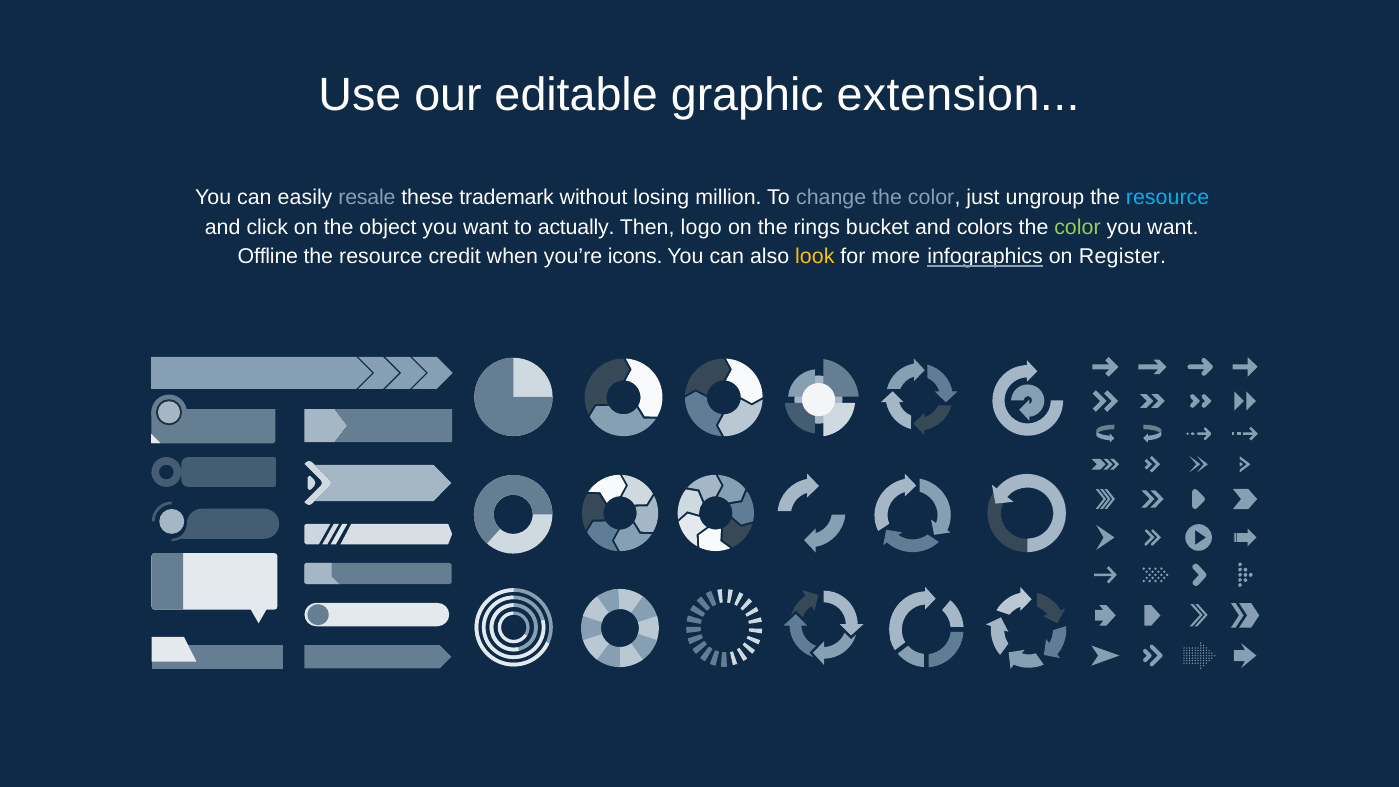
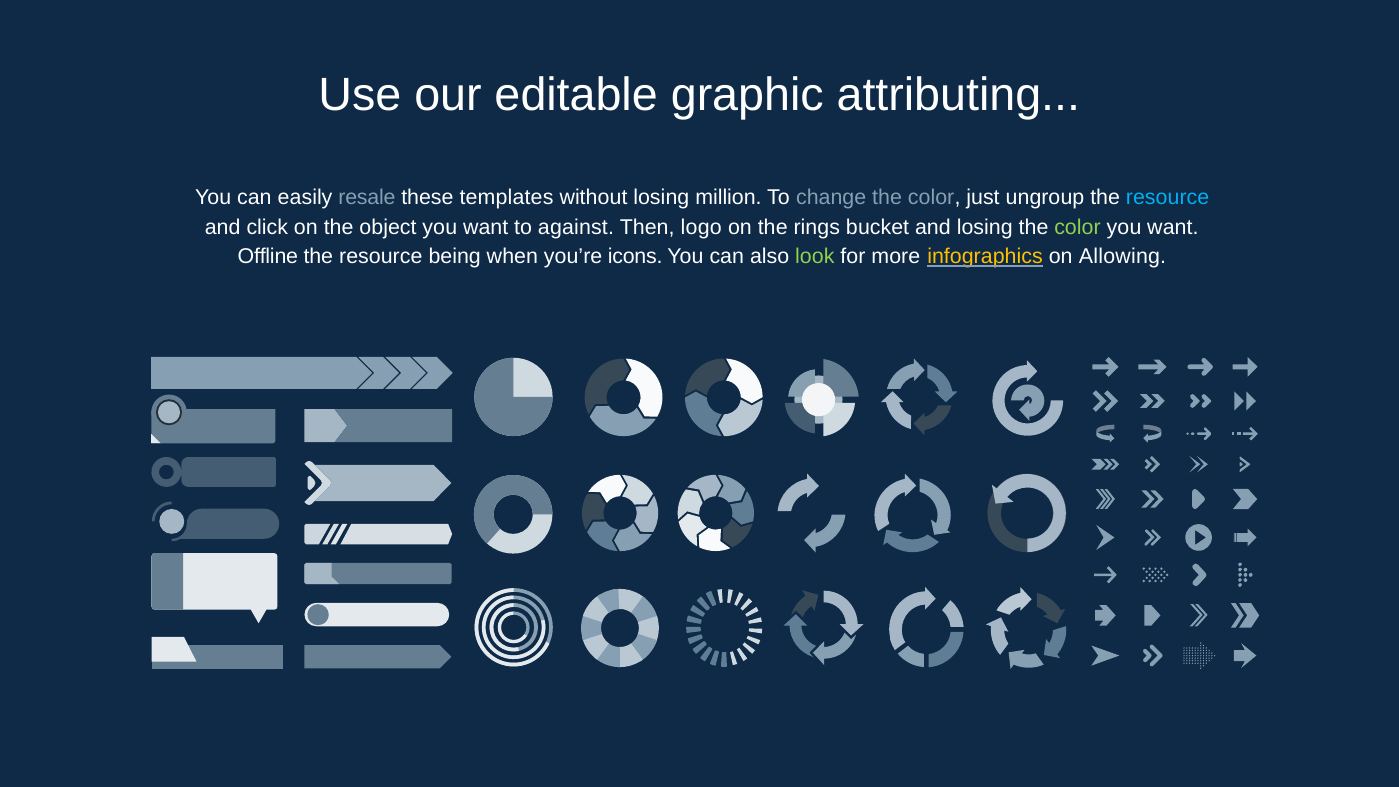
extension: extension -> attributing
trademark: trademark -> templates
actually: actually -> against
and colors: colors -> losing
credit: credit -> being
look colour: yellow -> light green
infographics colour: white -> yellow
Register: Register -> Allowing
